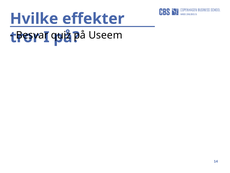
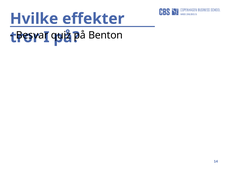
Useem: Useem -> Benton
